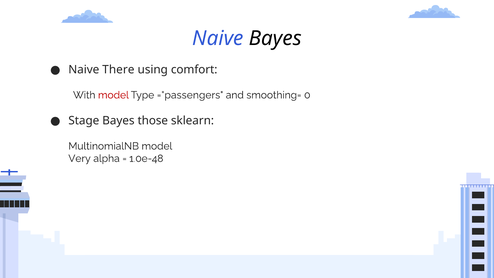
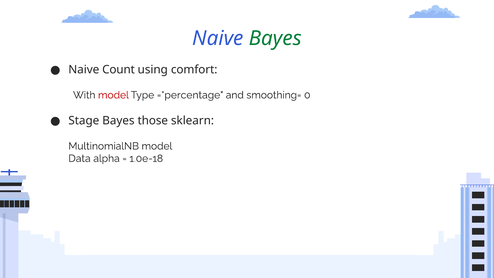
Bayes at (275, 38) colour: black -> green
There: There -> Count
="passengers: ="passengers -> ="percentage
Very: Very -> Data
1.0e-48: 1.0e-48 -> 1.0e-18
